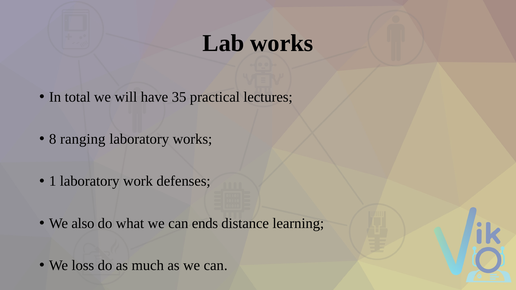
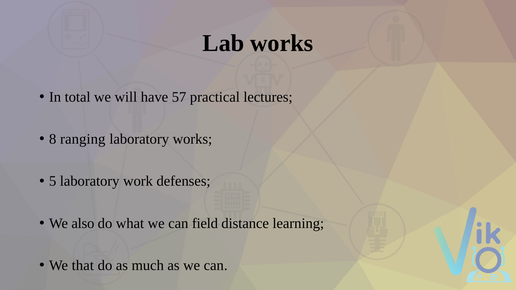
35: 35 -> 57
1: 1 -> 5
ends: ends -> field
loss: loss -> that
